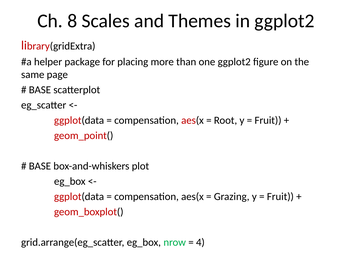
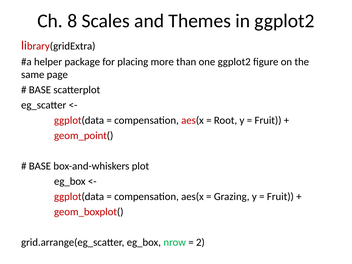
4: 4 -> 2
